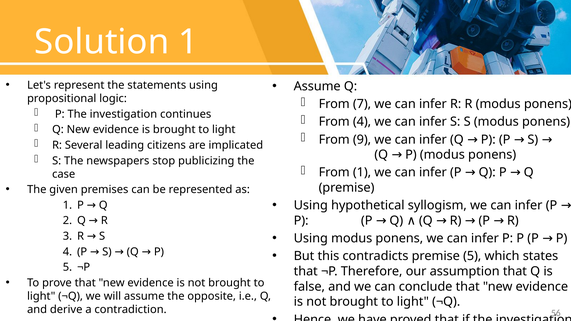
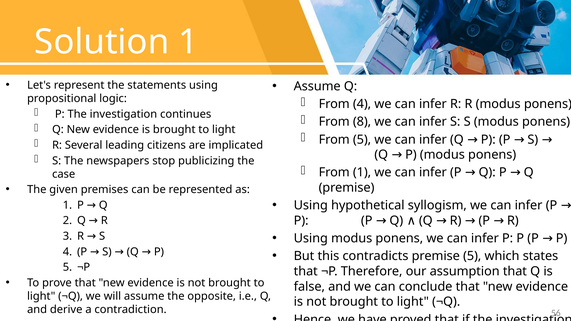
From 7: 7 -> 4
From 4: 4 -> 8
From 9: 9 -> 5
